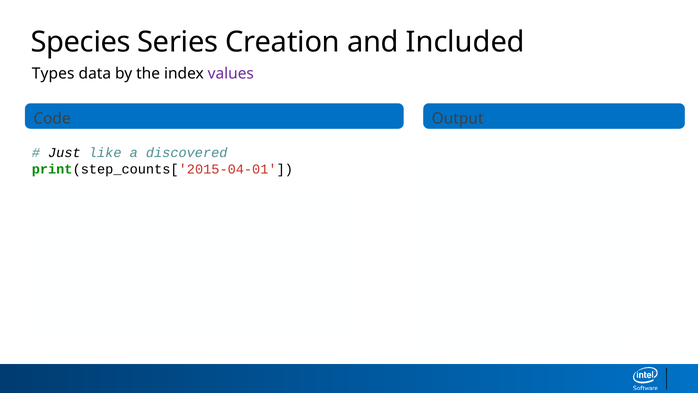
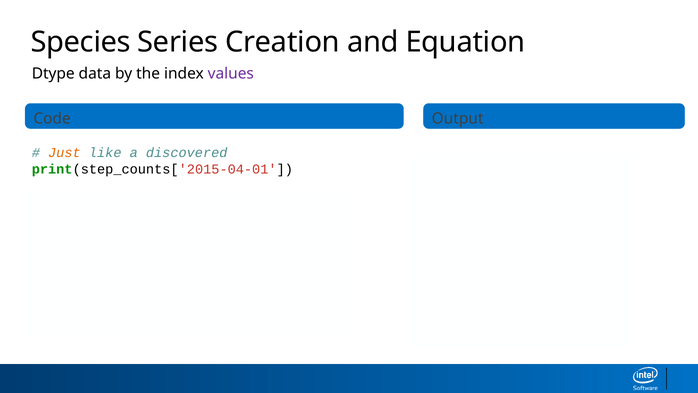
Included: Included -> Equation
Types at (53, 74): Types -> Dtype
Just colour: black -> orange
